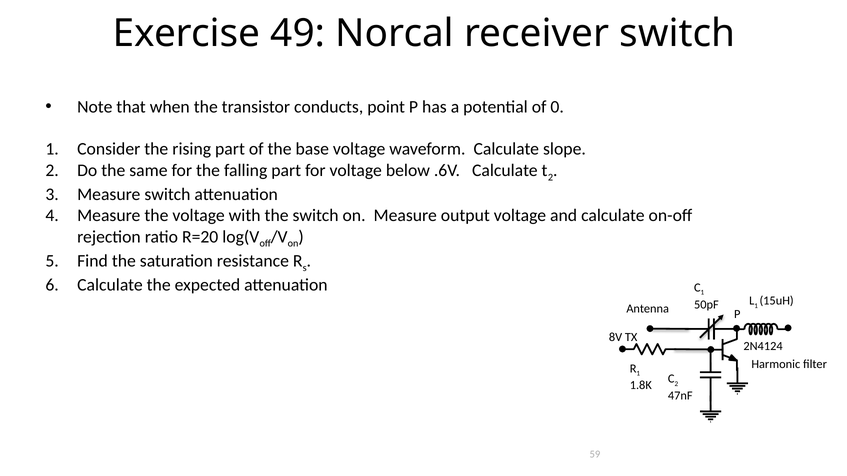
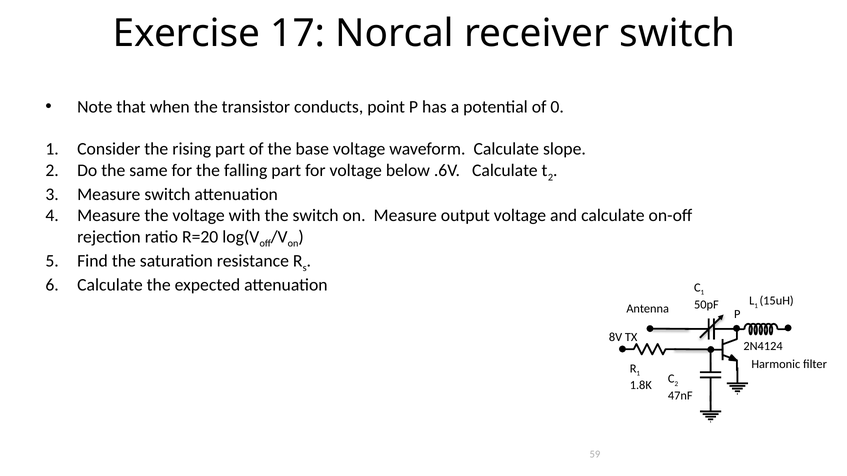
49: 49 -> 17
